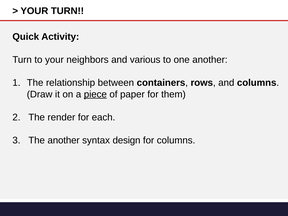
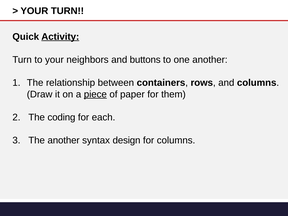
Activity underline: none -> present
various: various -> buttons
render: render -> coding
